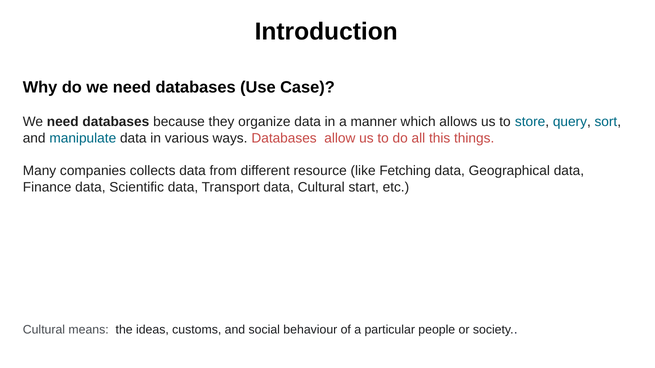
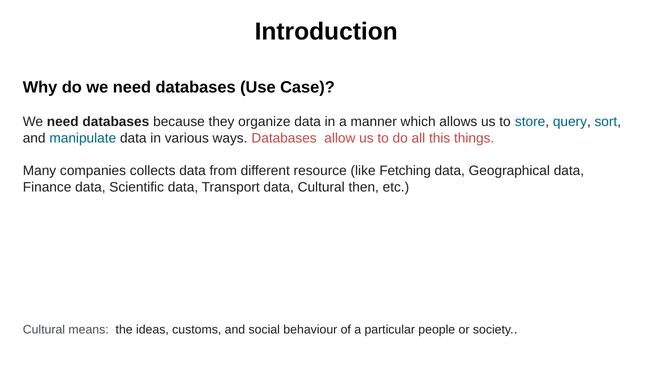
start: start -> then
